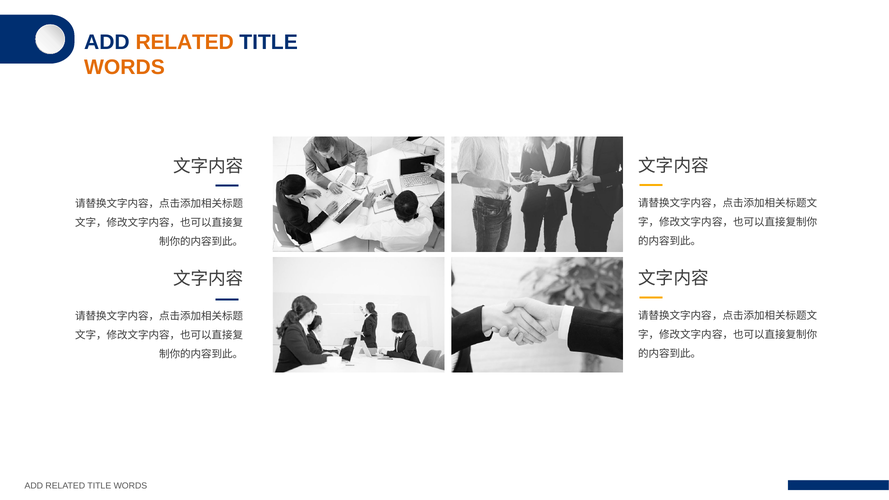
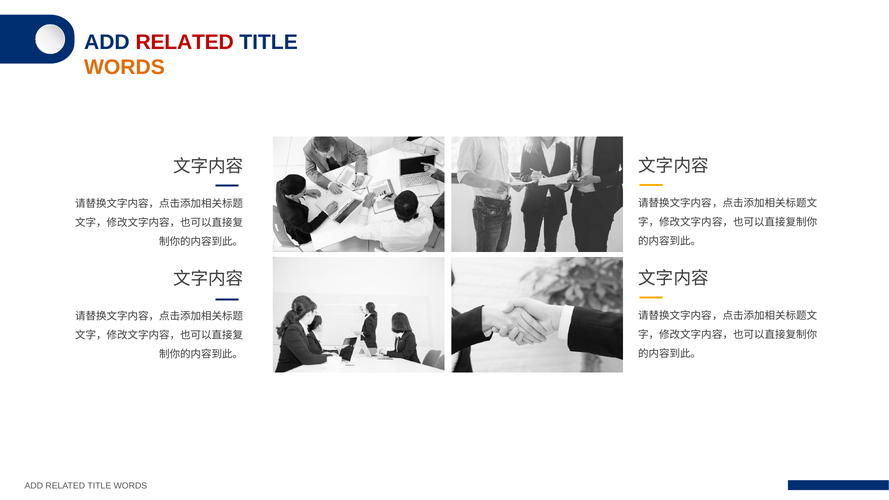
RELATED at (185, 42) colour: orange -> red
